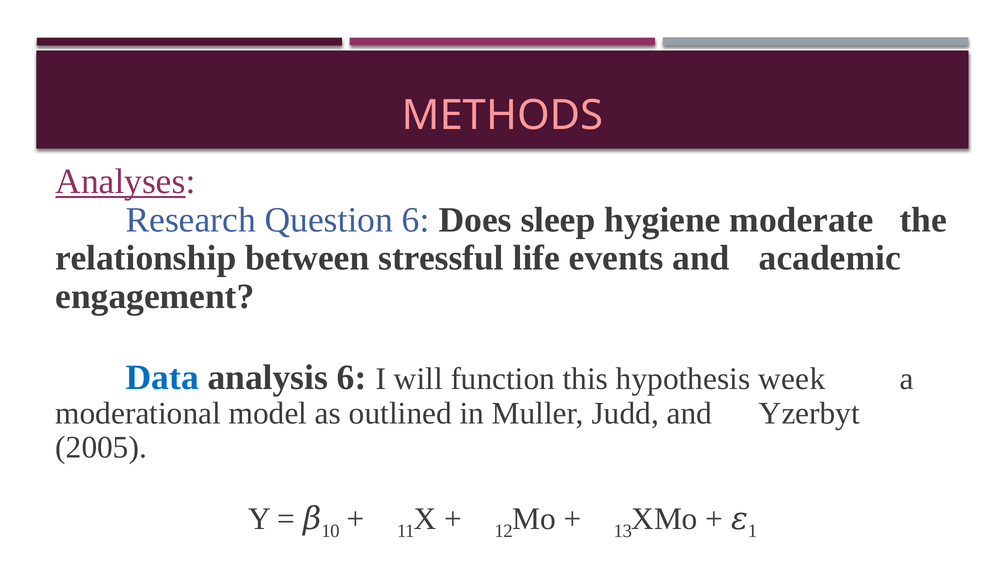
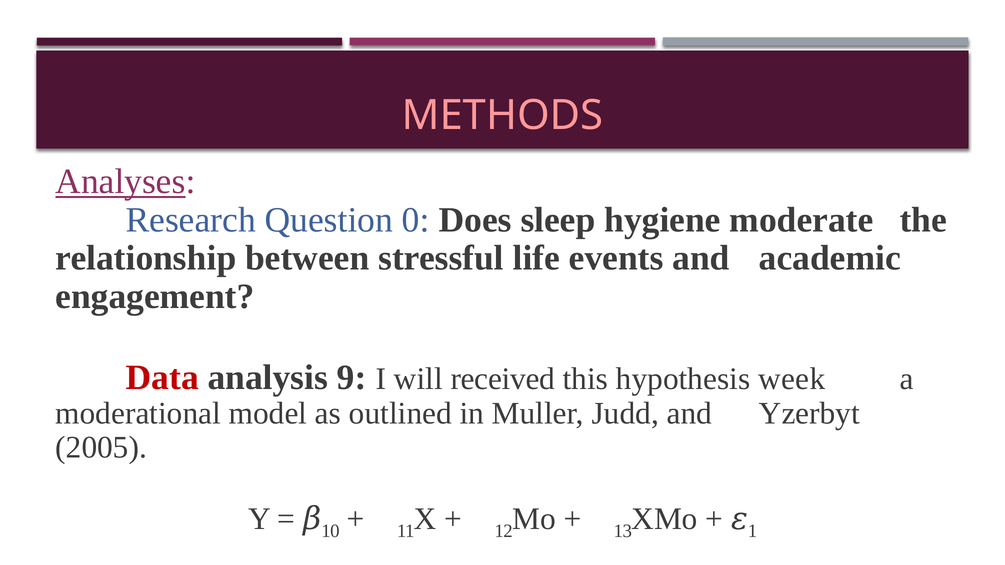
Question 6: 6 -> 0
Data colour: blue -> red
analysis 6: 6 -> 9
function: function -> received
